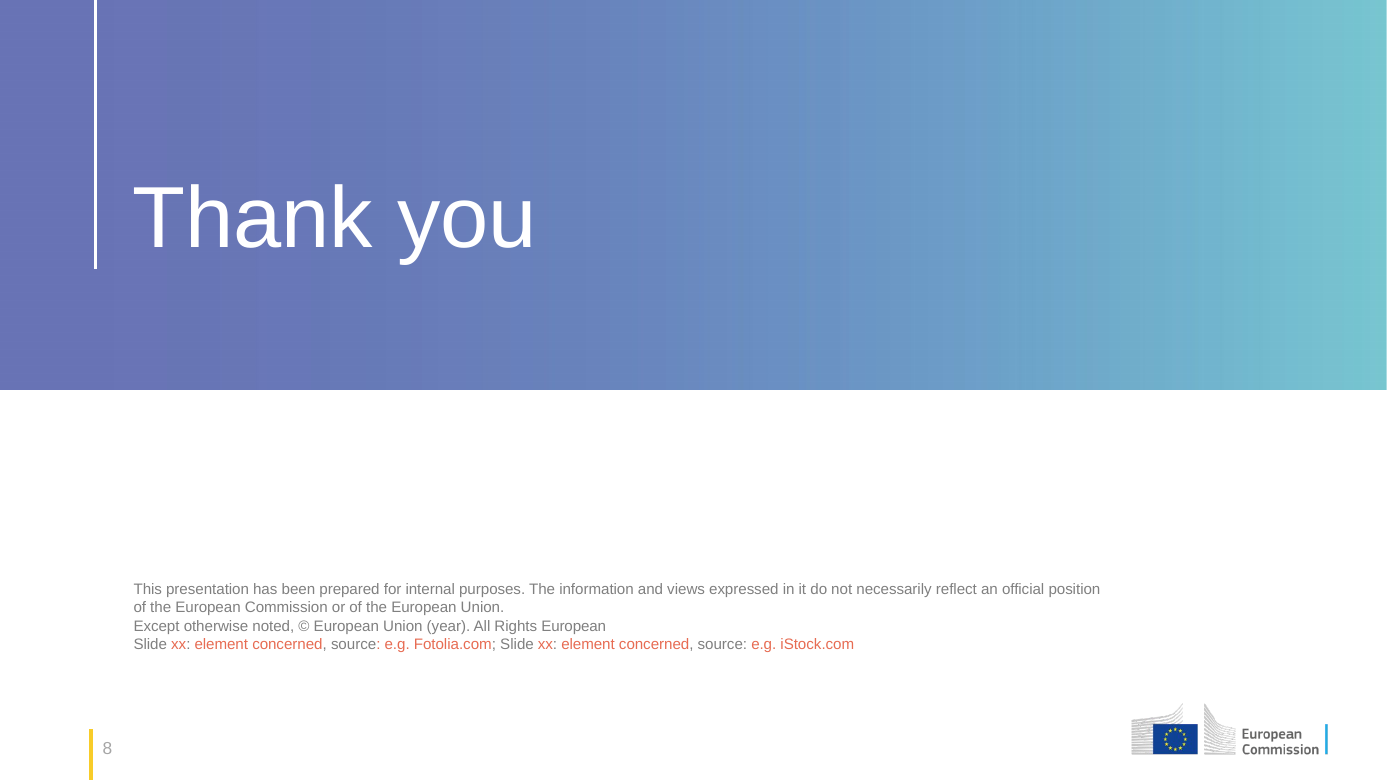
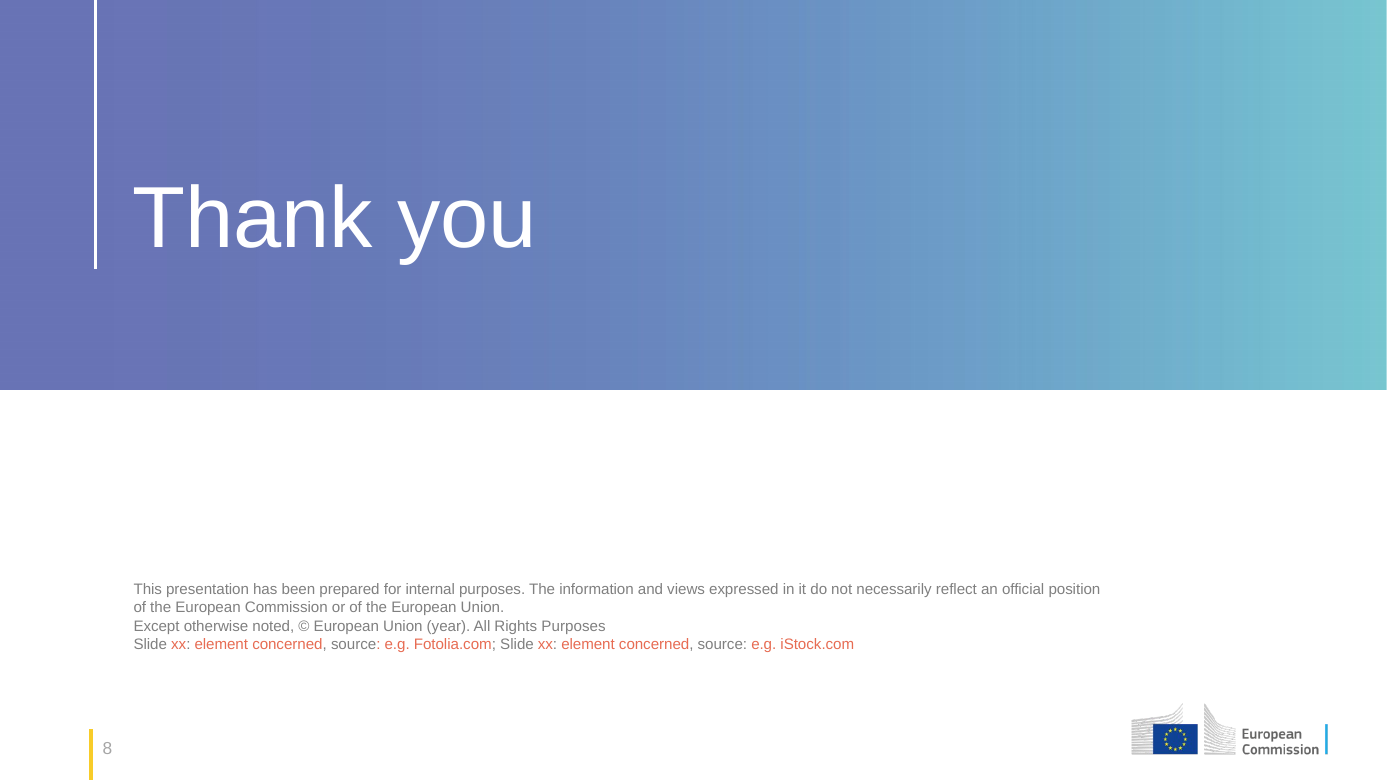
Rights European: European -> Purposes
